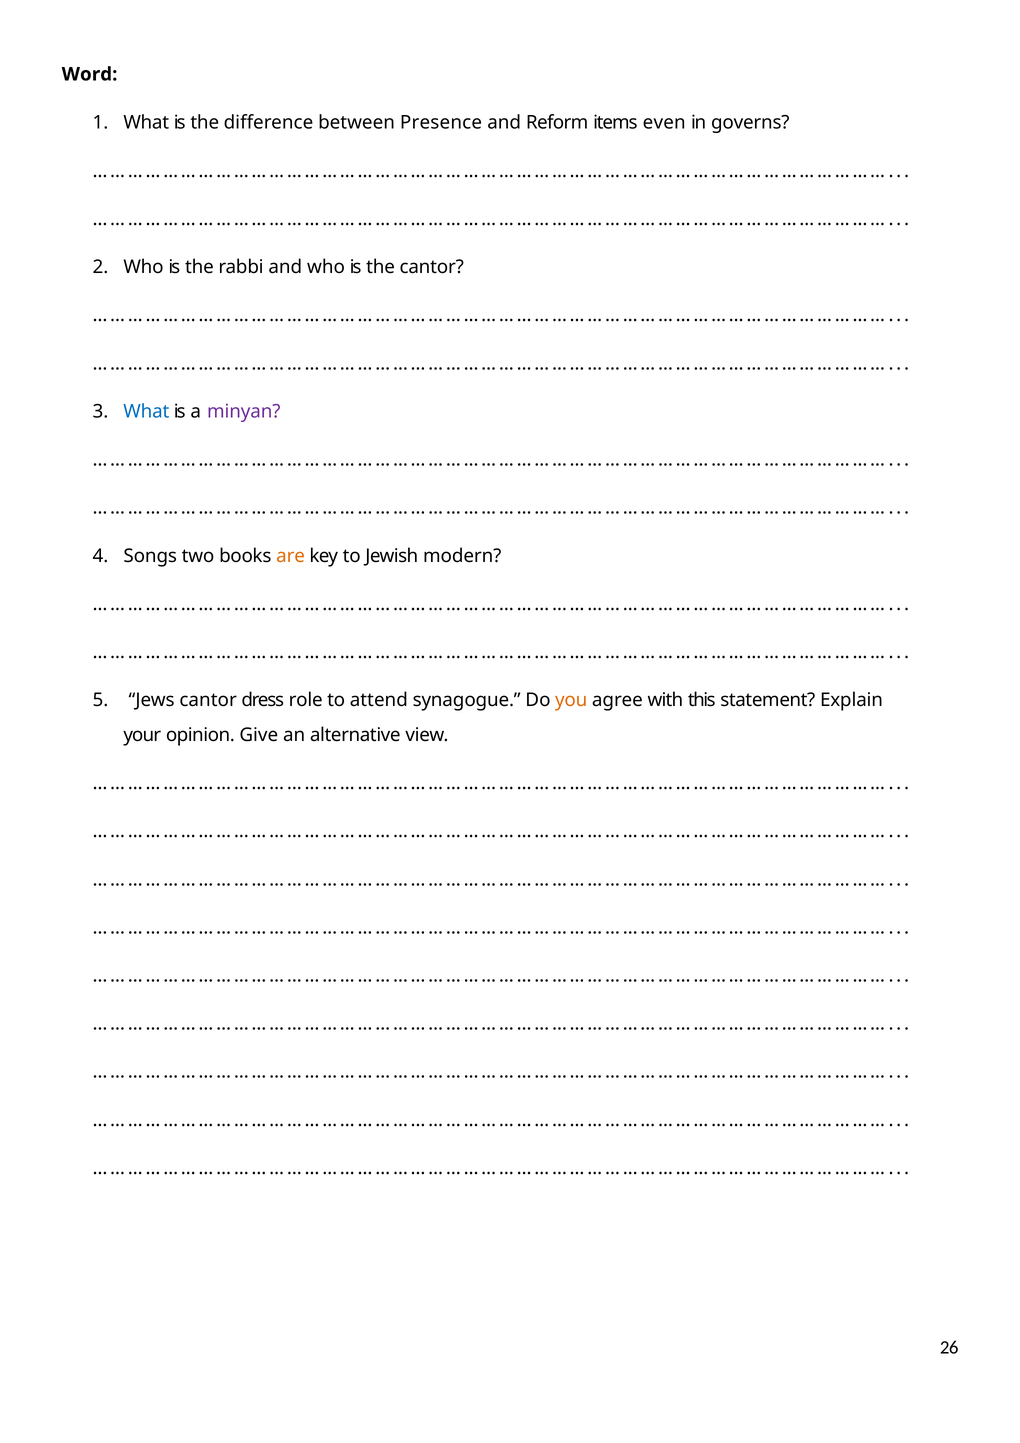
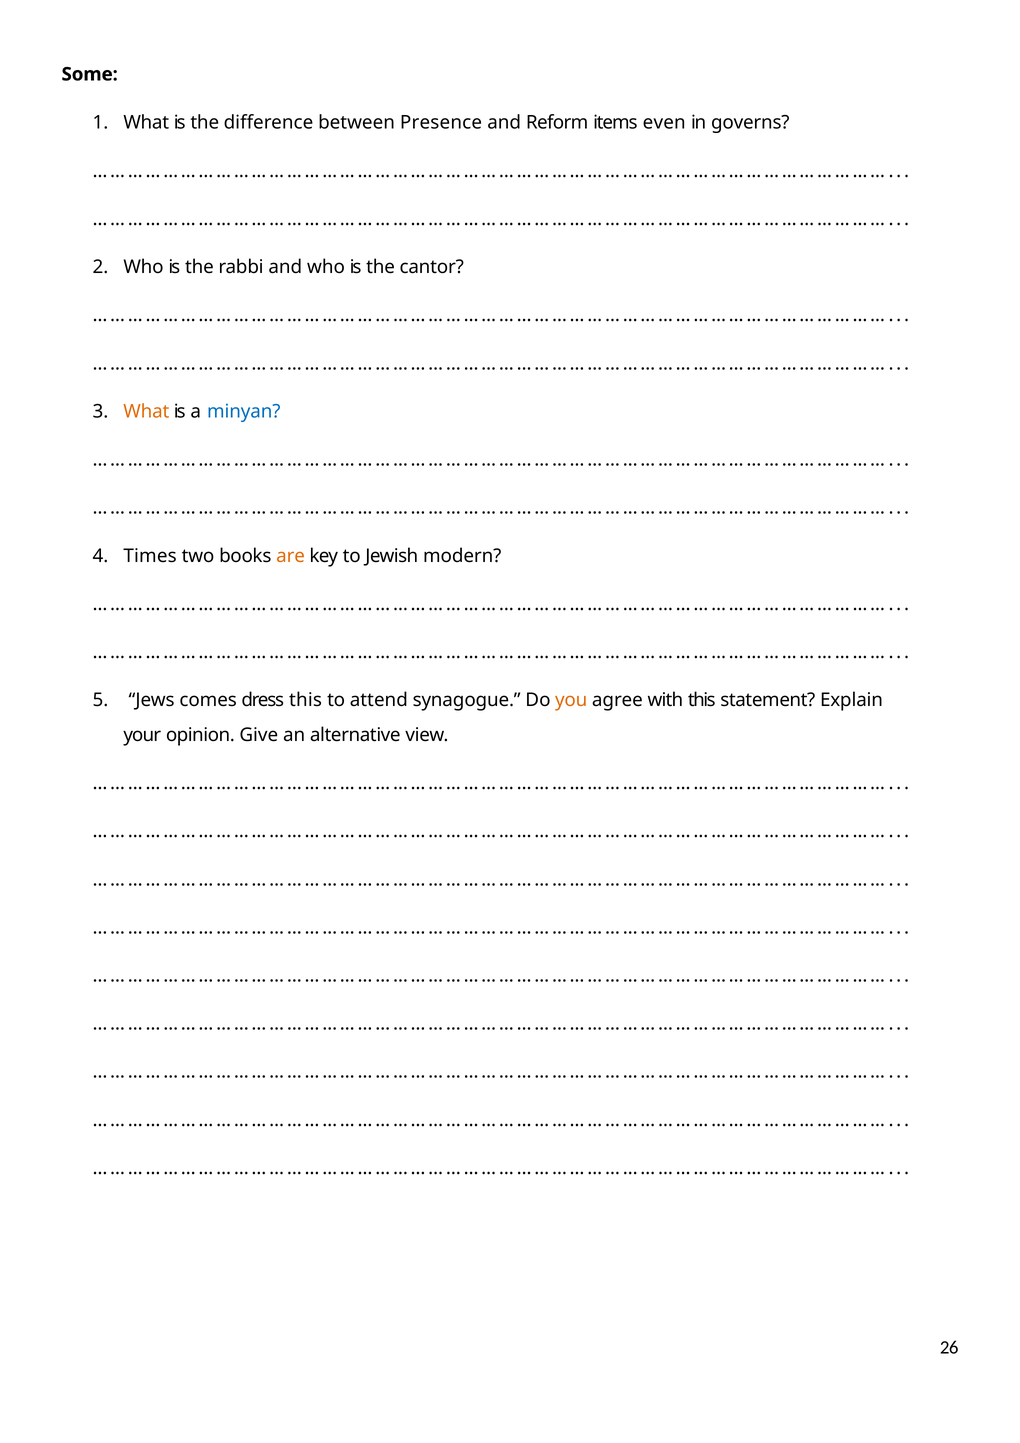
Word: Word -> Some
What at (146, 412) colour: blue -> orange
minyan colour: purple -> blue
Songs: Songs -> Times
Jews cantor: cantor -> comes
dress role: role -> this
